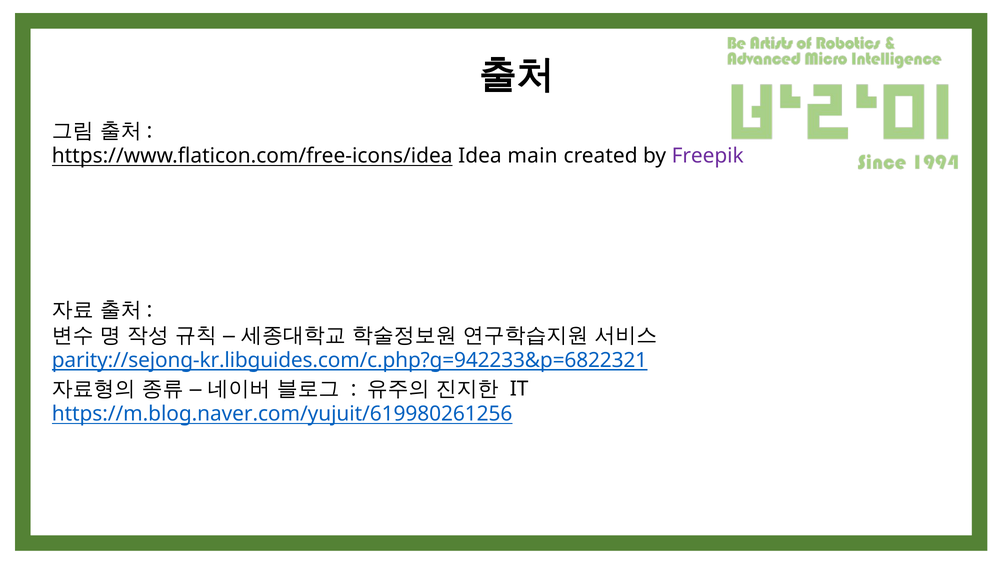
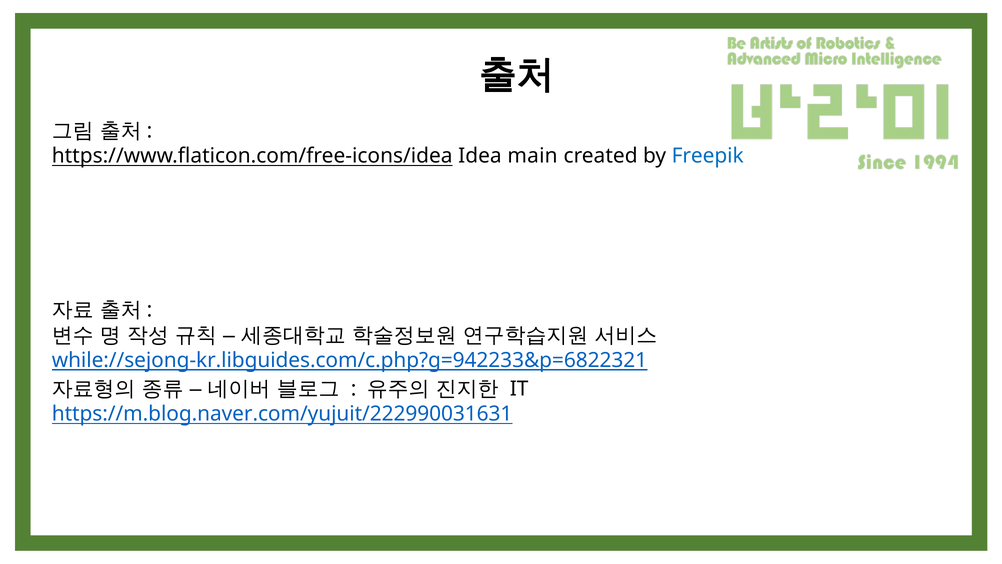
Freepik colour: purple -> blue
parity://sejong-kr.libguides.com/c.php?g=942233&p=6822321: parity://sejong-kr.libguides.com/c.php?g=942233&p=6822321 -> while://sejong-kr.libguides.com/c.php?g=942233&p=6822321
https://m.blog.naver.com/yujuit/619980261256: https://m.blog.naver.com/yujuit/619980261256 -> https://m.blog.naver.com/yujuit/222990031631
